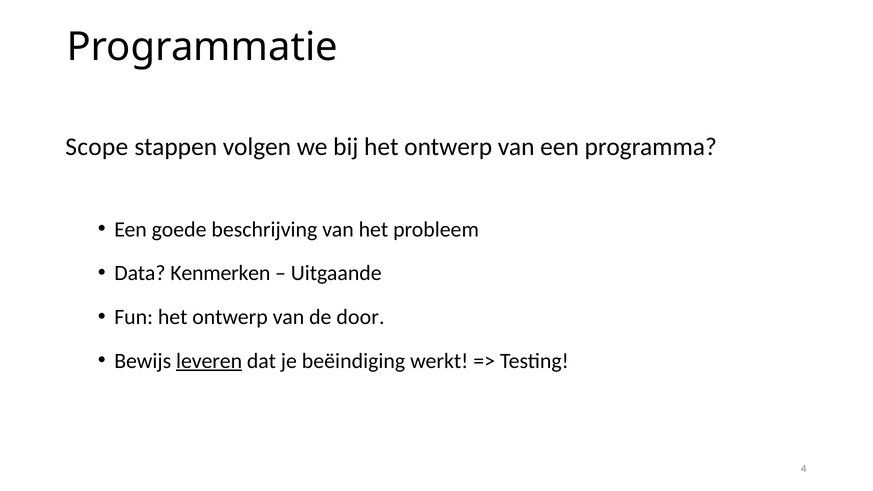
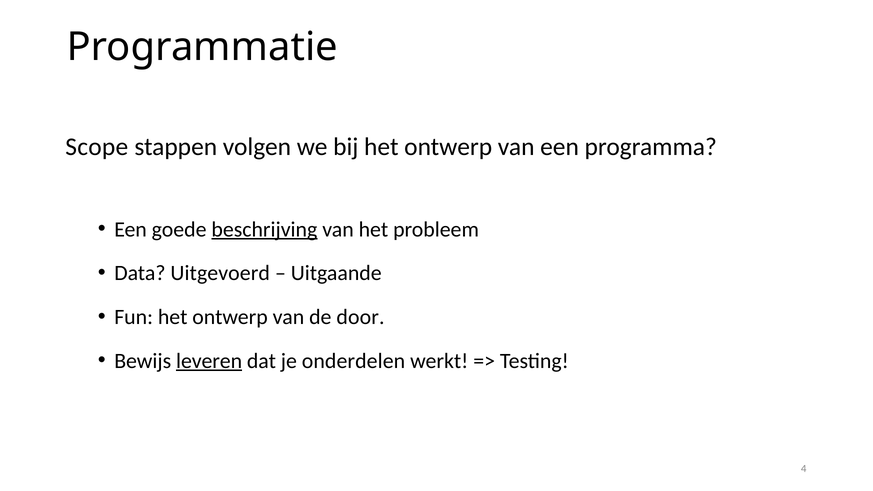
beschrijving underline: none -> present
Kenmerken: Kenmerken -> Uitgevoerd
beëindiging: beëindiging -> onderdelen
